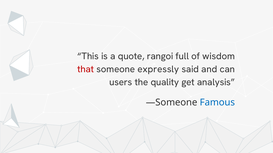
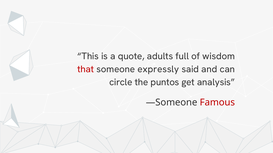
rangoi: rangoi -> adults
users: users -> circle
quality: quality -> puntos
Famous colour: blue -> red
